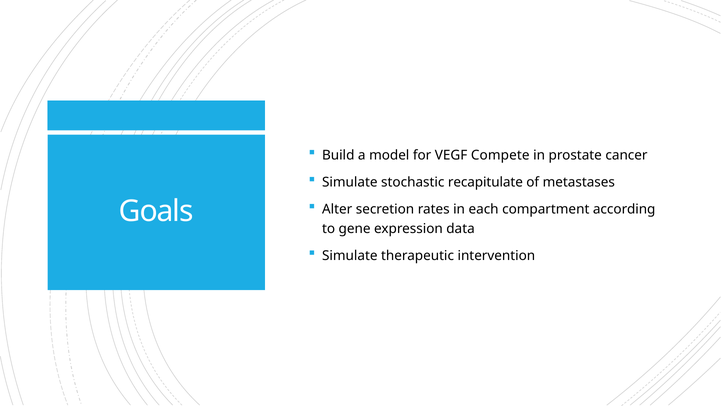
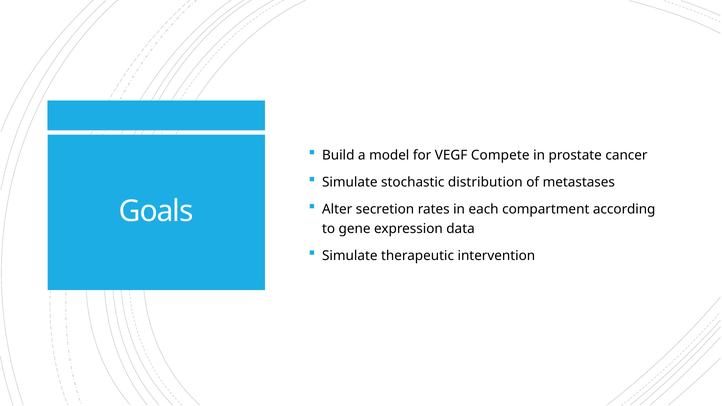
recapitulate: recapitulate -> distribution
